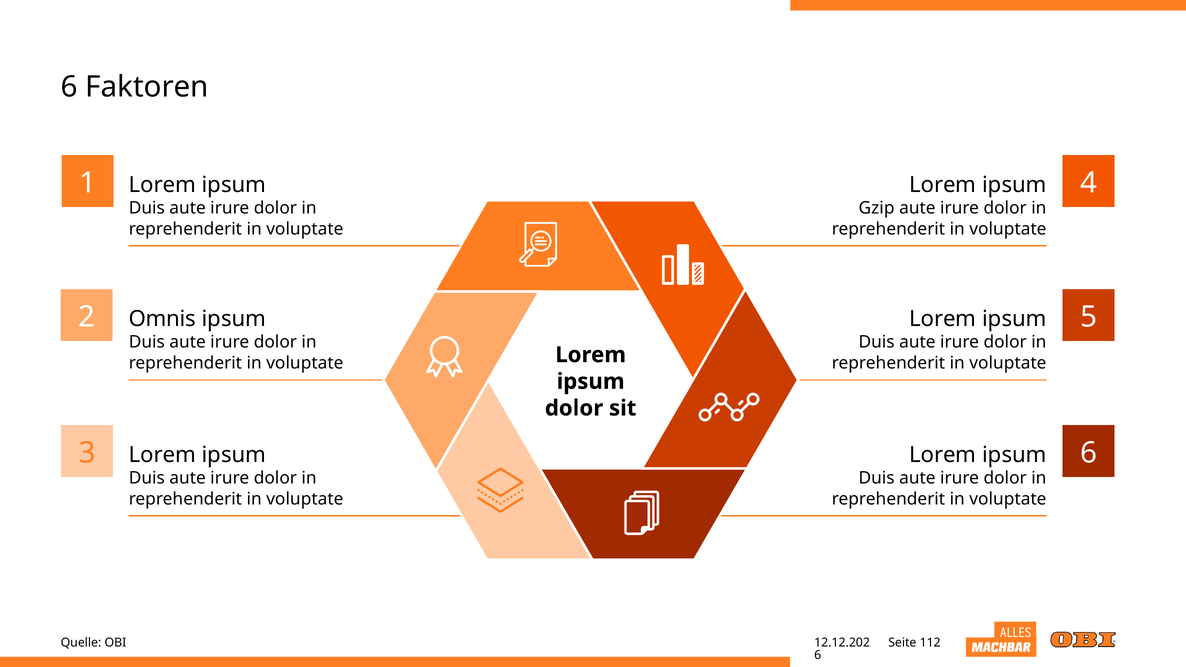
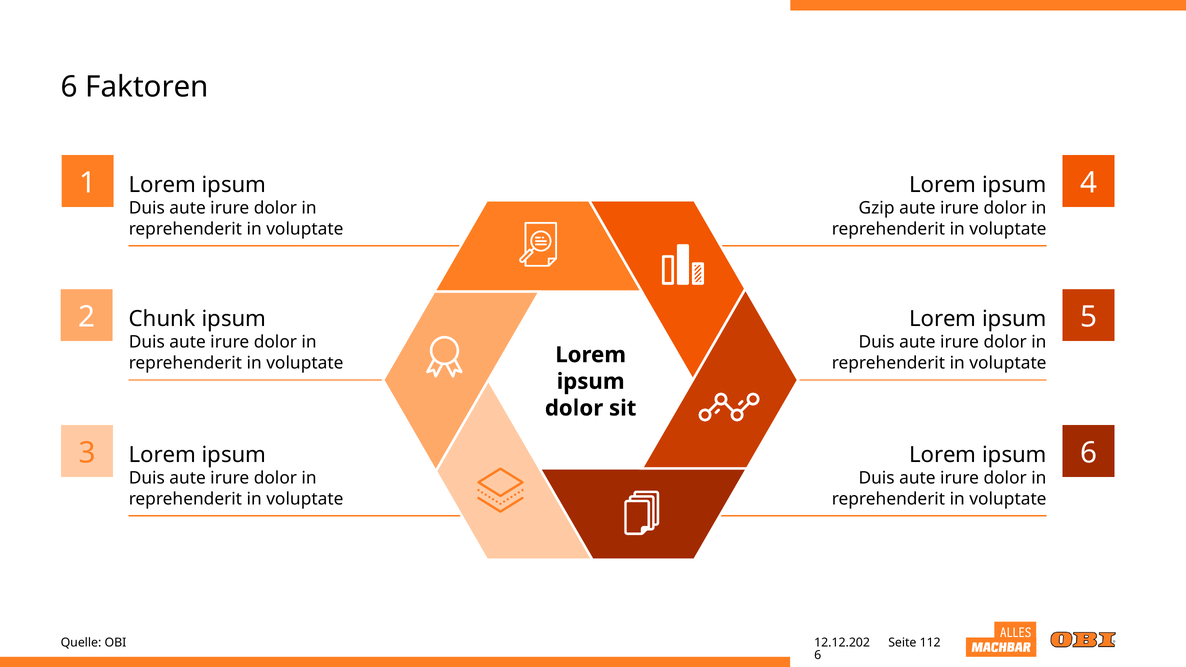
Omnis: Omnis -> Chunk
